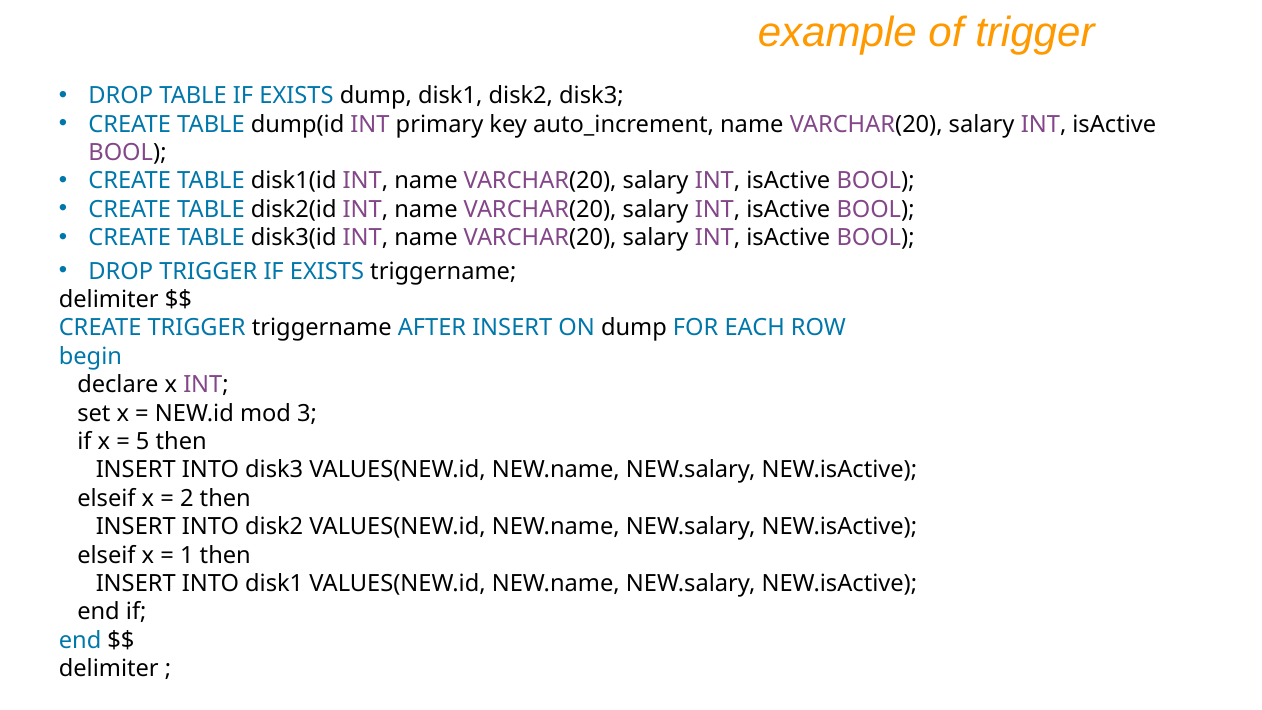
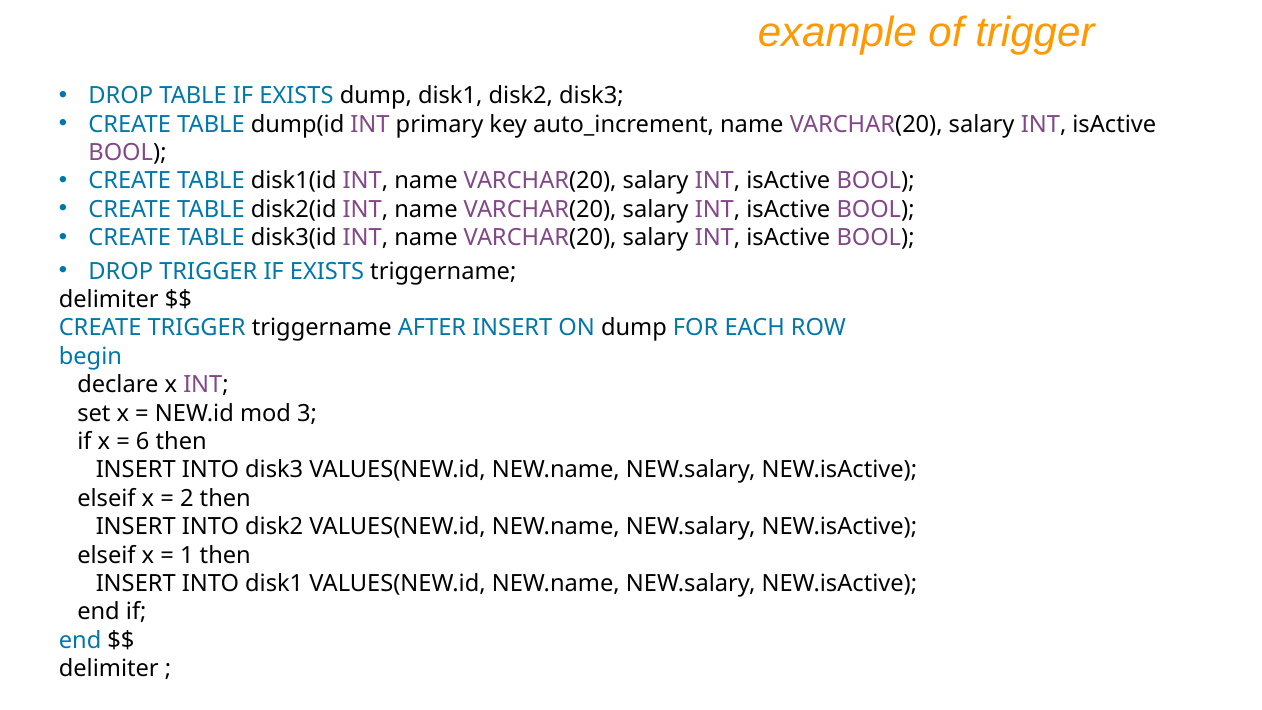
5: 5 -> 6
